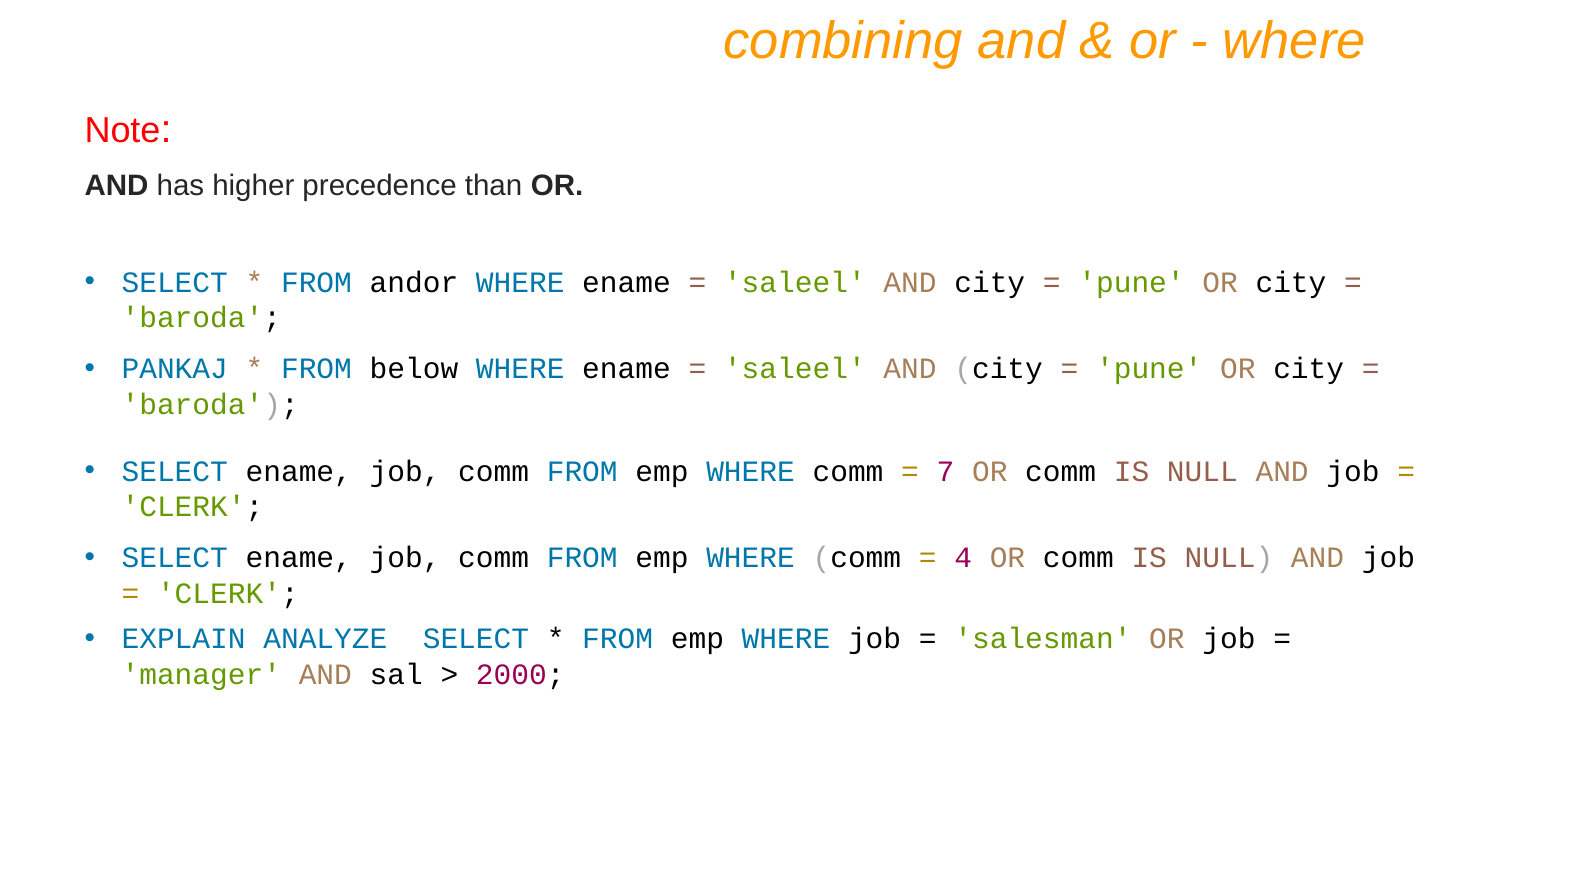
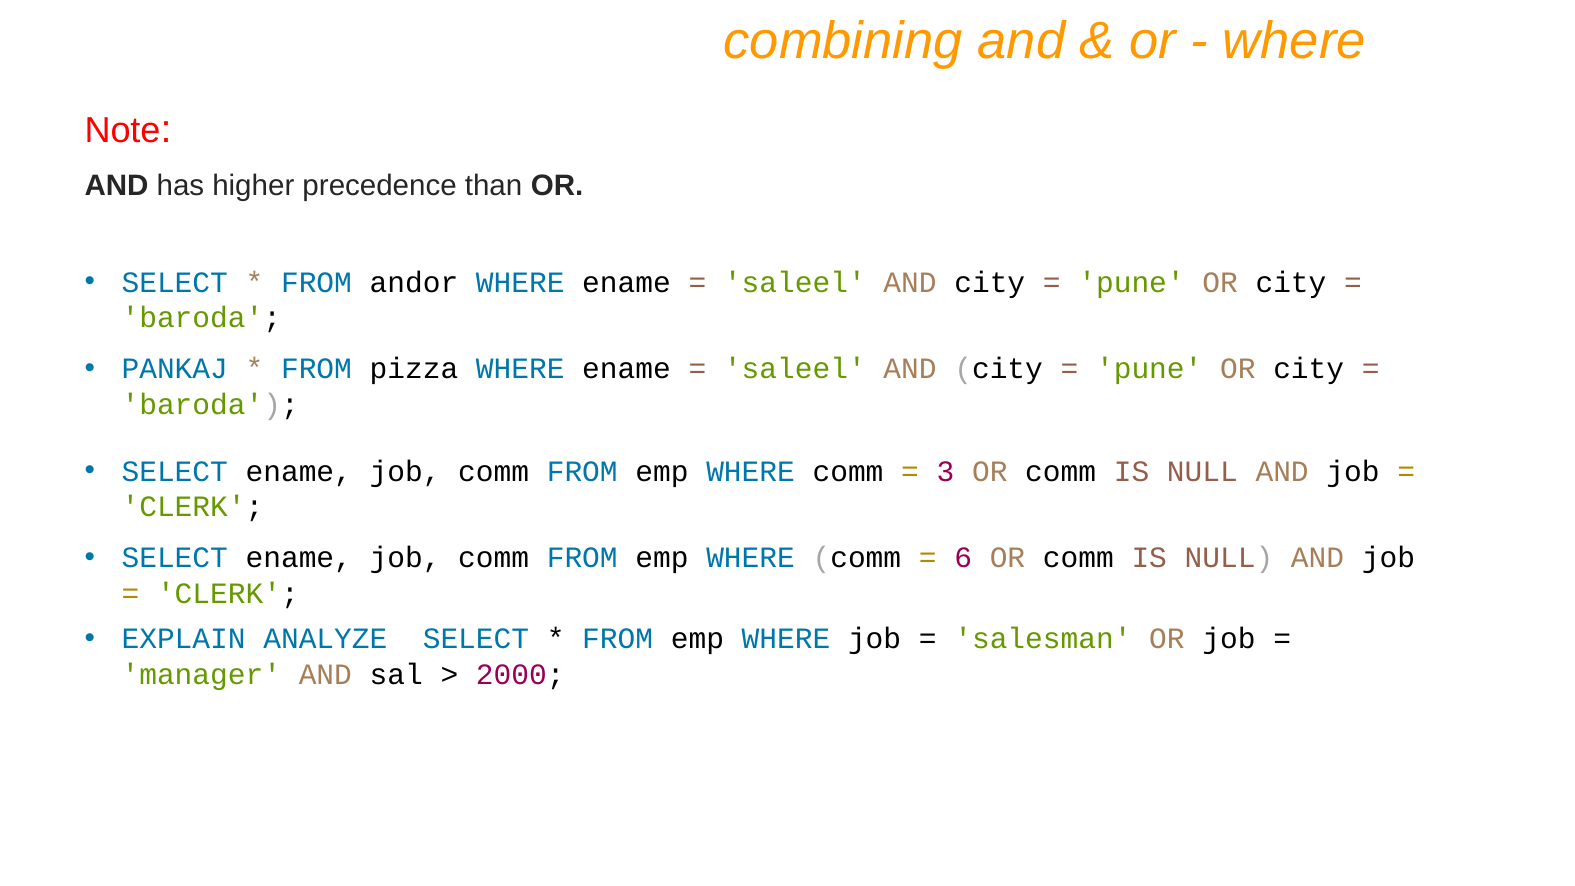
below: below -> pizza
7: 7 -> 3
4: 4 -> 6
